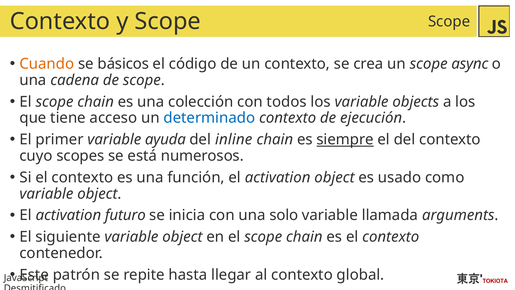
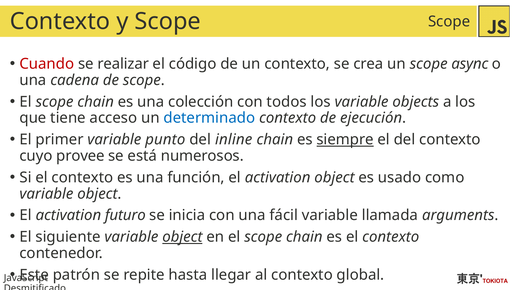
Cuando colour: orange -> red
básicos: básicos -> realizar
ayuda: ayuda -> punto
scopes: scopes -> provee
solo: solo -> fácil
object at (182, 237) underline: none -> present
